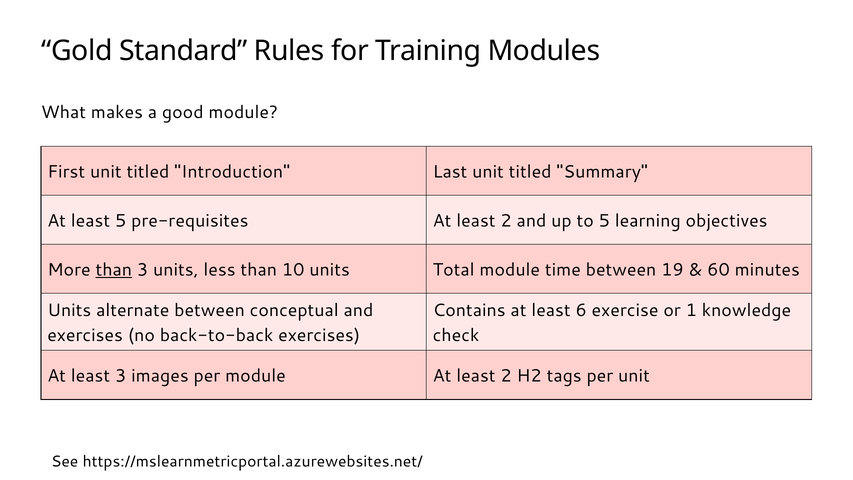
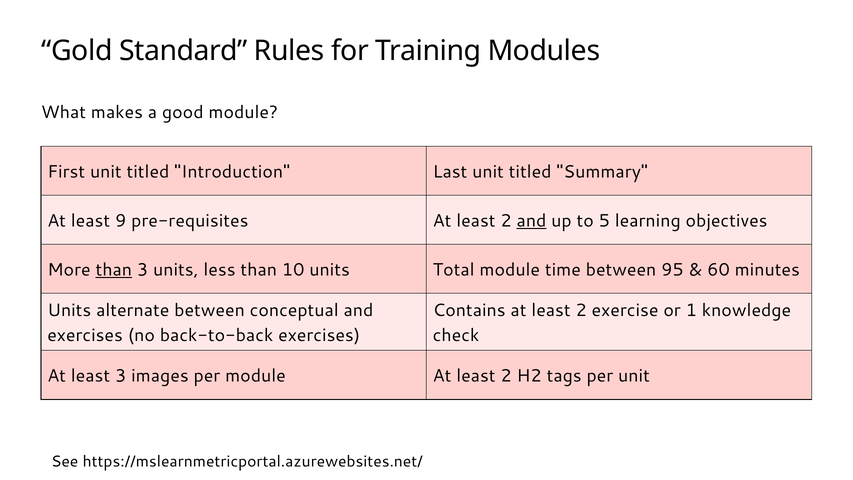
least 5: 5 -> 9
and at (532, 221) underline: none -> present
19: 19 -> 95
Contains at least 6: 6 -> 2
